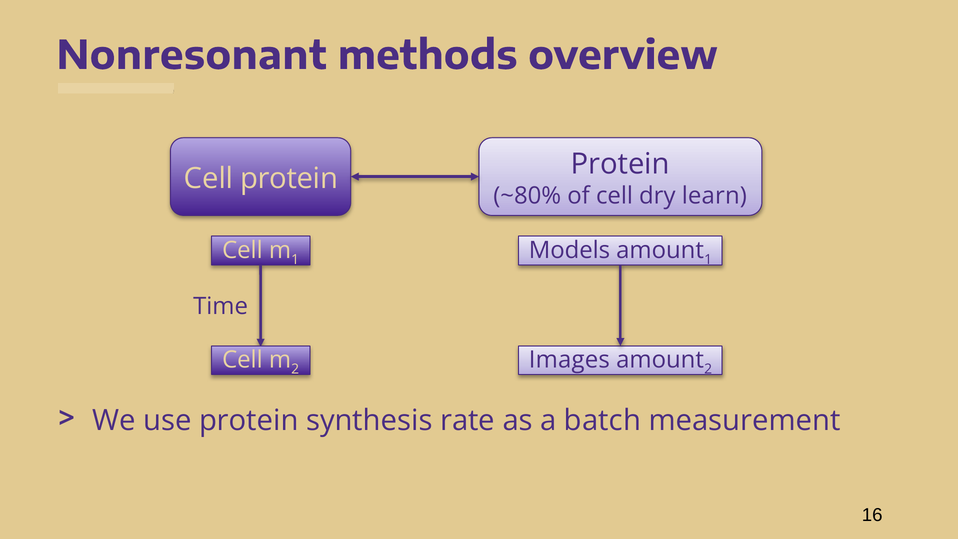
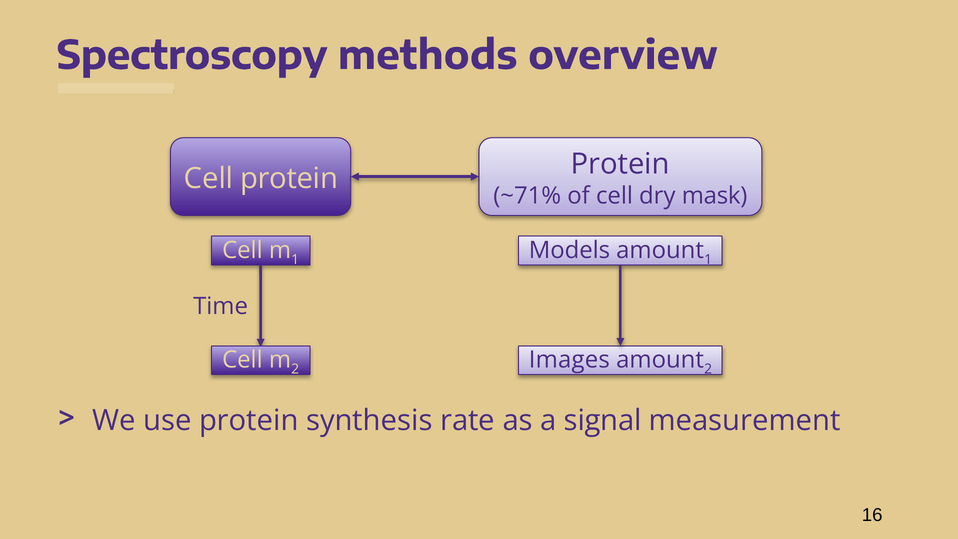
Nonresonant: Nonresonant -> Spectroscopy
~80%: ~80% -> ~71%
learn: learn -> mask
batch: batch -> signal
